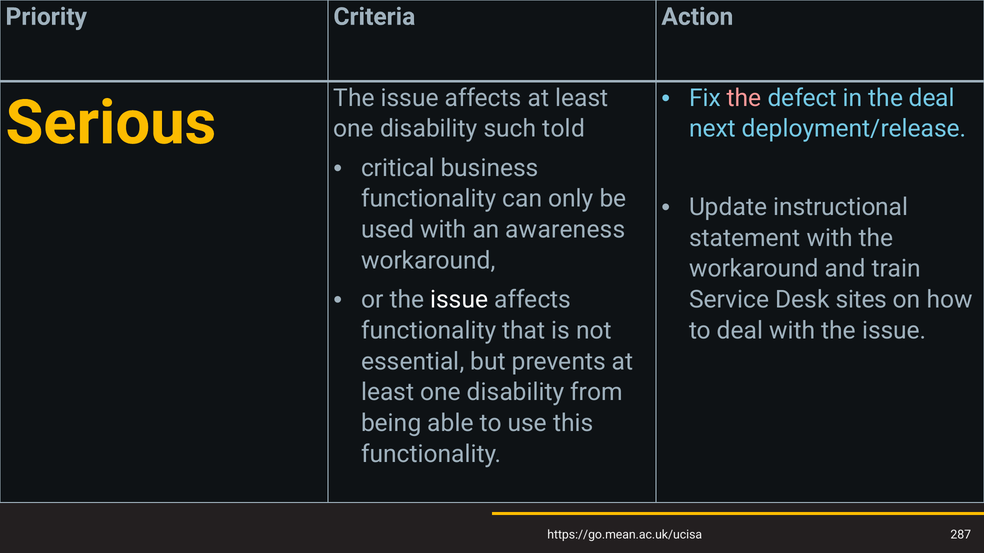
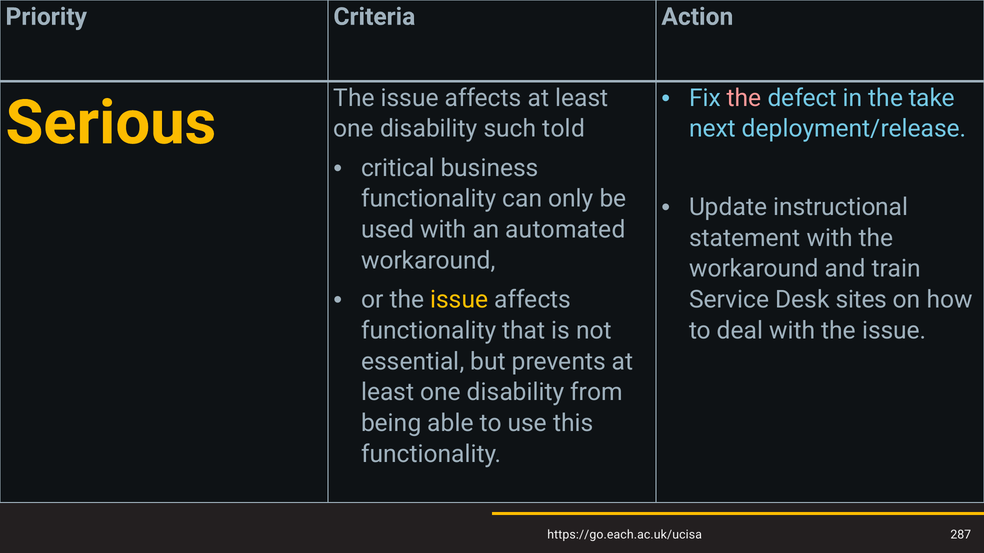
the deal: deal -> take
awareness: awareness -> automated
issue at (459, 300) colour: white -> yellow
https://go.mean.ac.uk/ucisa: https://go.mean.ac.uk/ucisa -> https://go.each.ac.uk/ucisa
